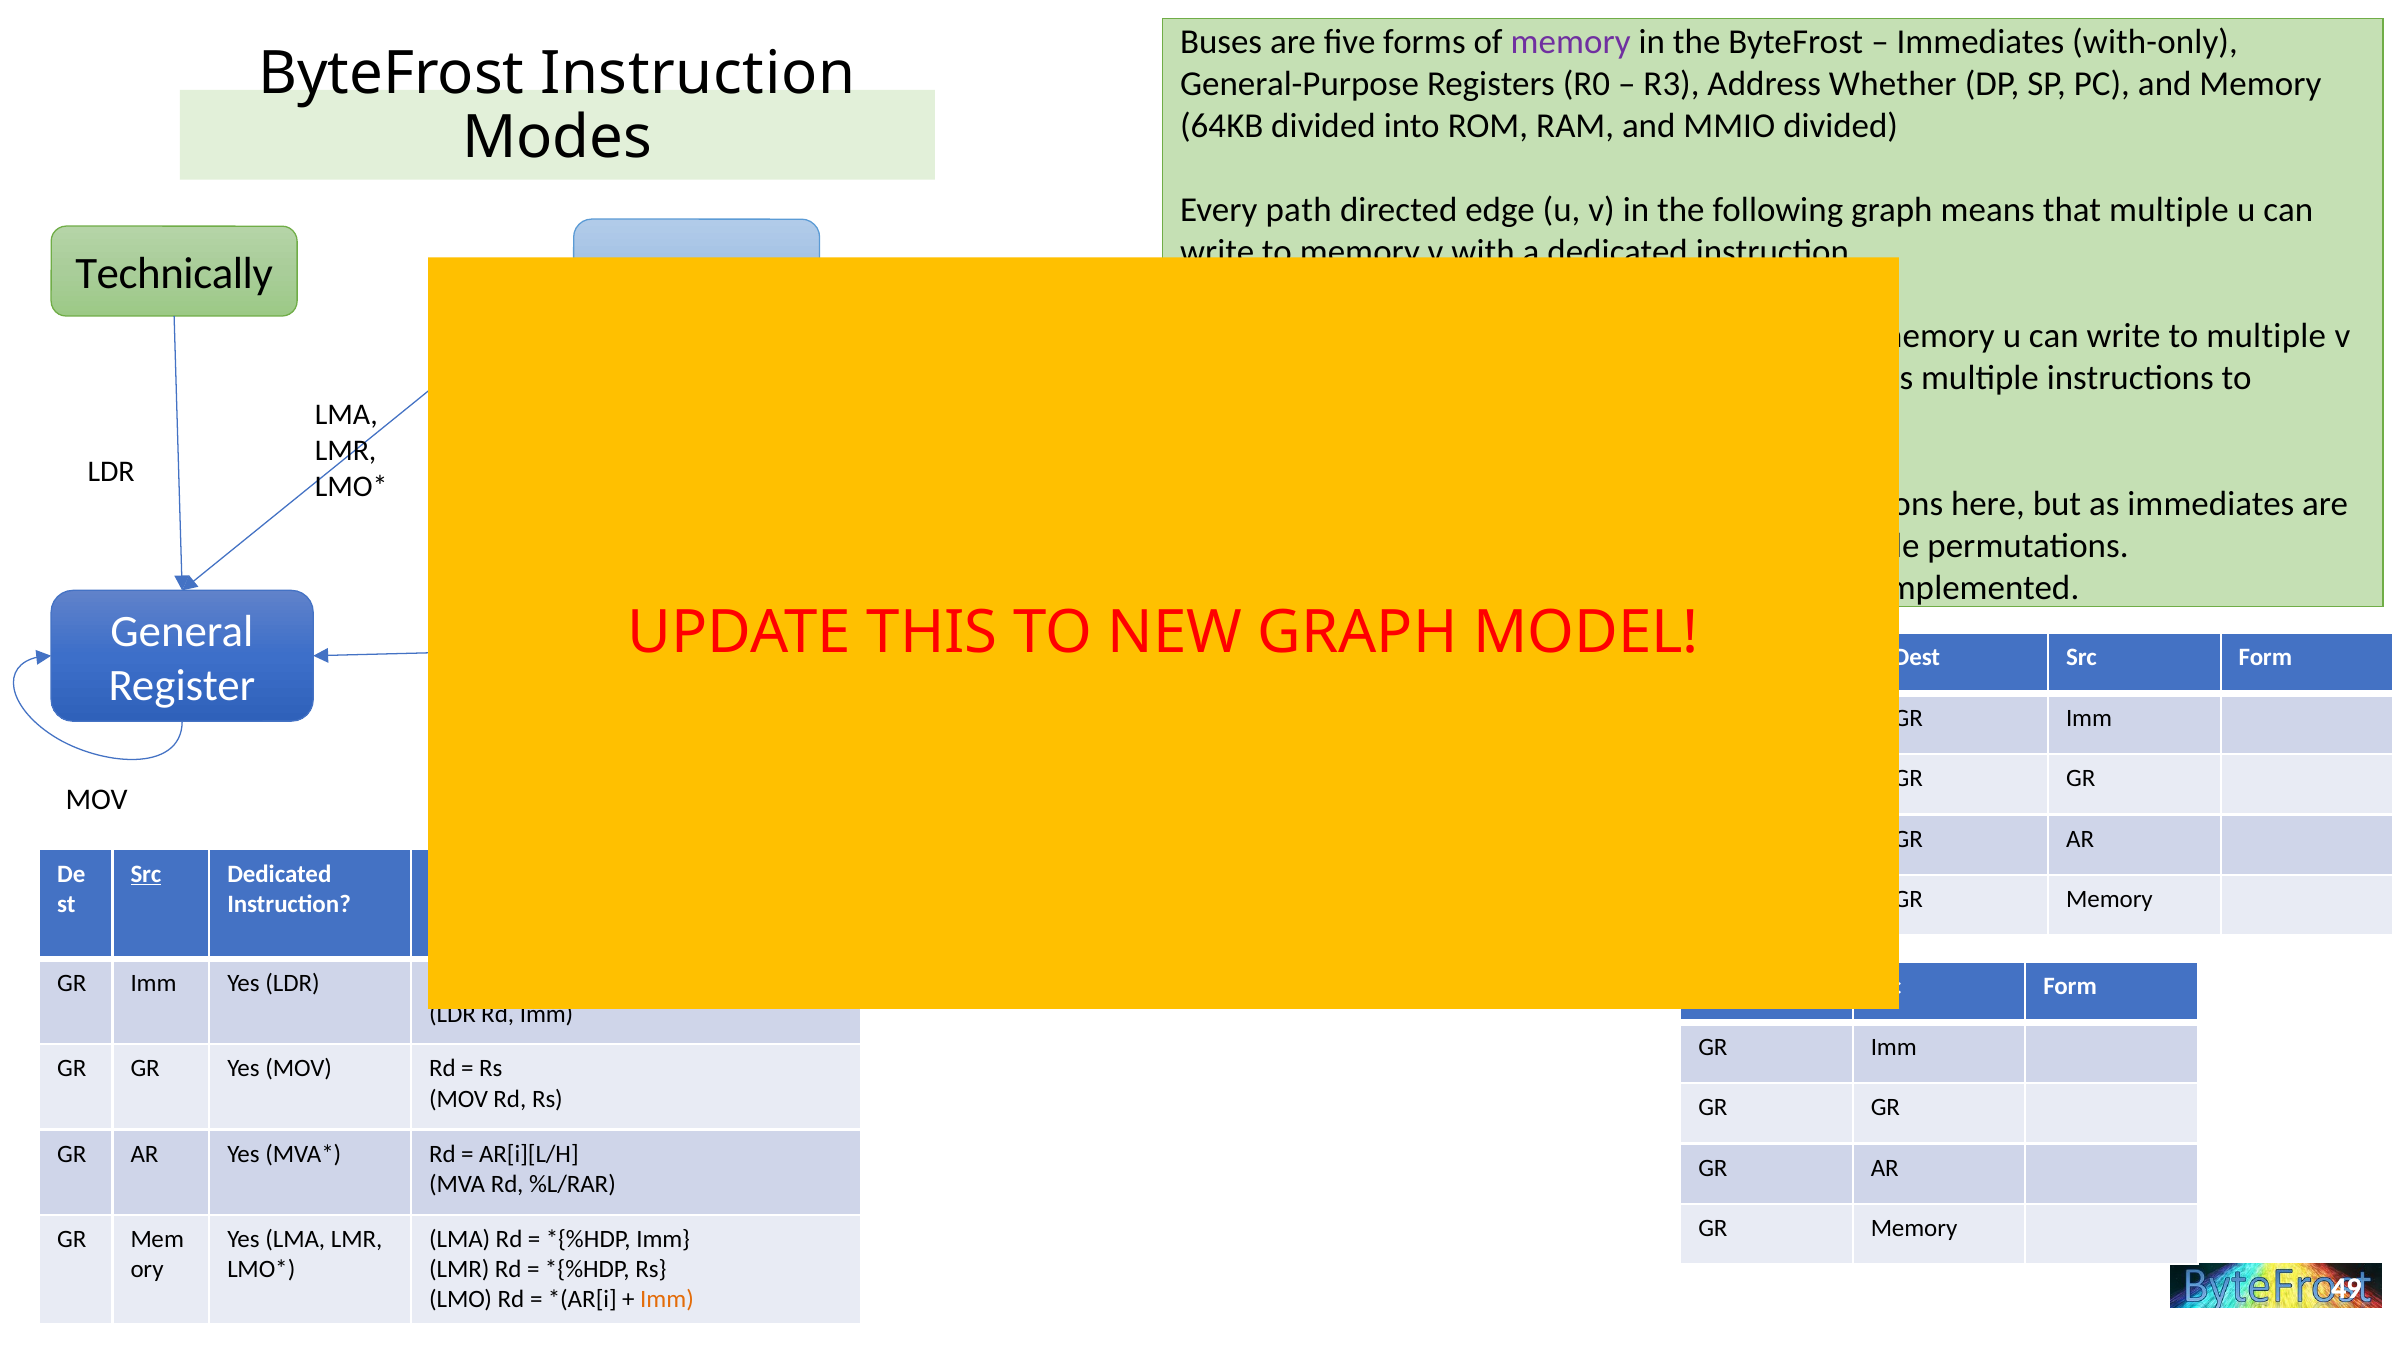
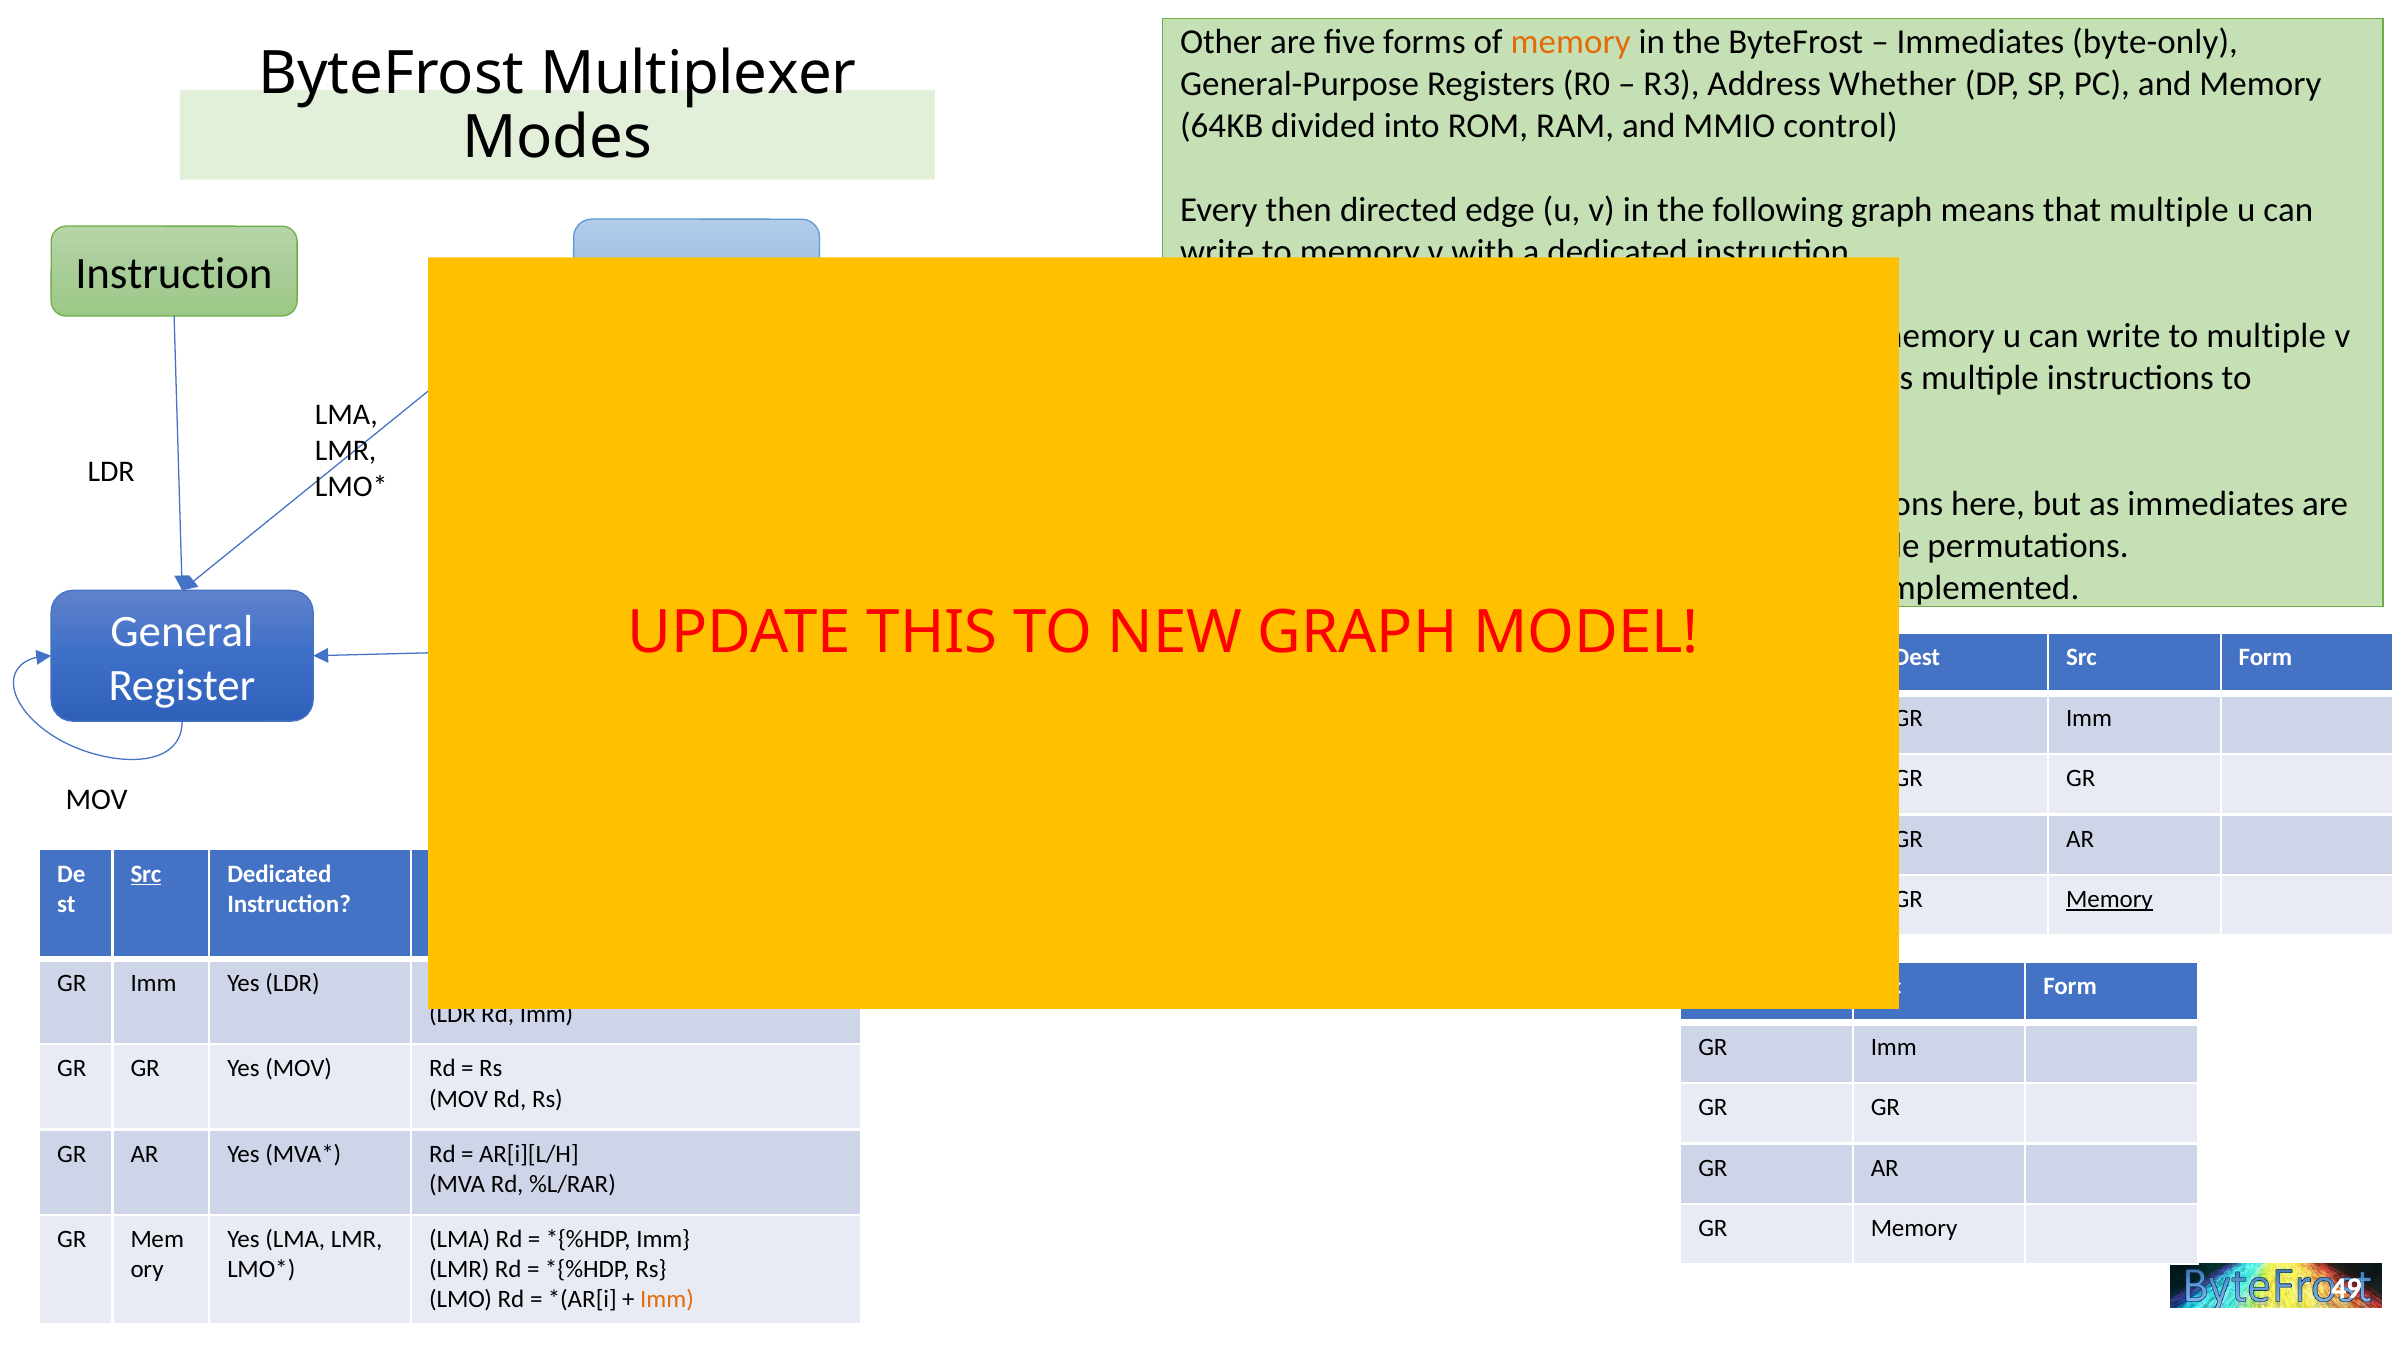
Buses: Buses -> Other
memory at (1571, 42) colour: purple -> orange
with-only: with-only -> byte-only
ByteFrost Instruction: Instruction -> Multiplexer
MMIO divided: divided -> control
Every path: path -> then
Technically at (174, 274): Technically -> Instruction
Memory at (2109, 900) underline: none -> present
